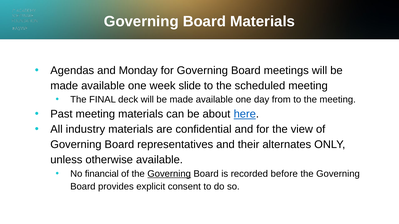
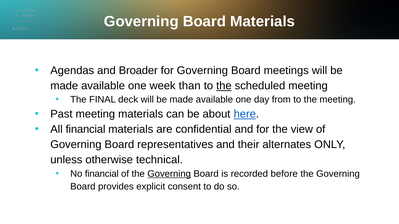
Monday: Monday -> Broader
slide: slide -> than
the at (224, 86) underline: none -> present
All industry: industry -> financial
otherwise available: available -> technical
